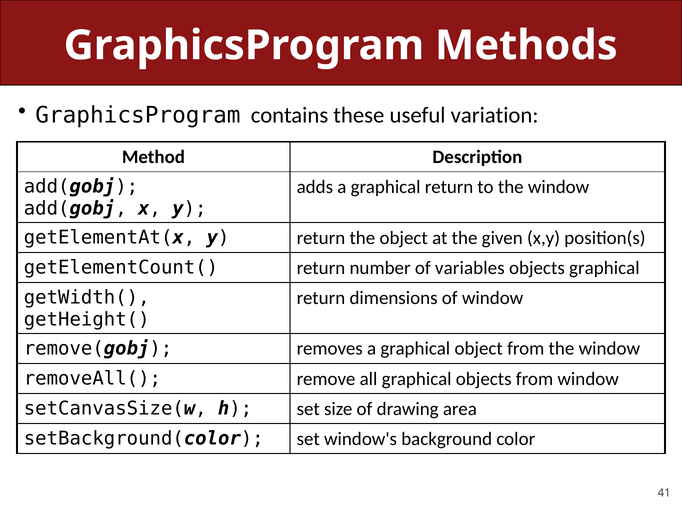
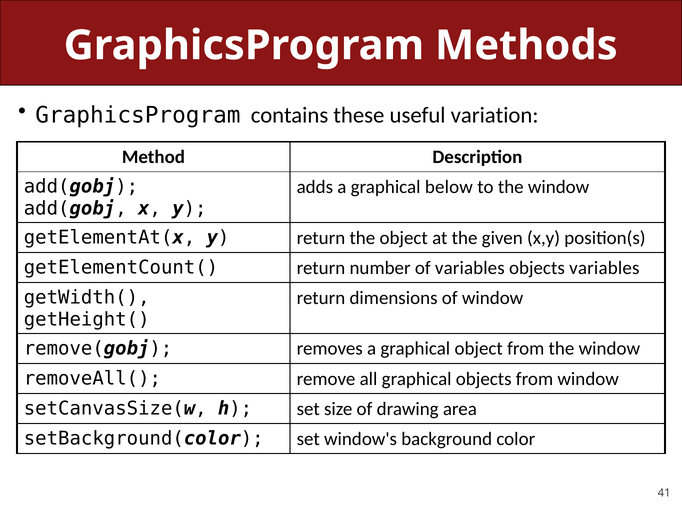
graphical return: return -> below
objects graphical: graphical -> variables
